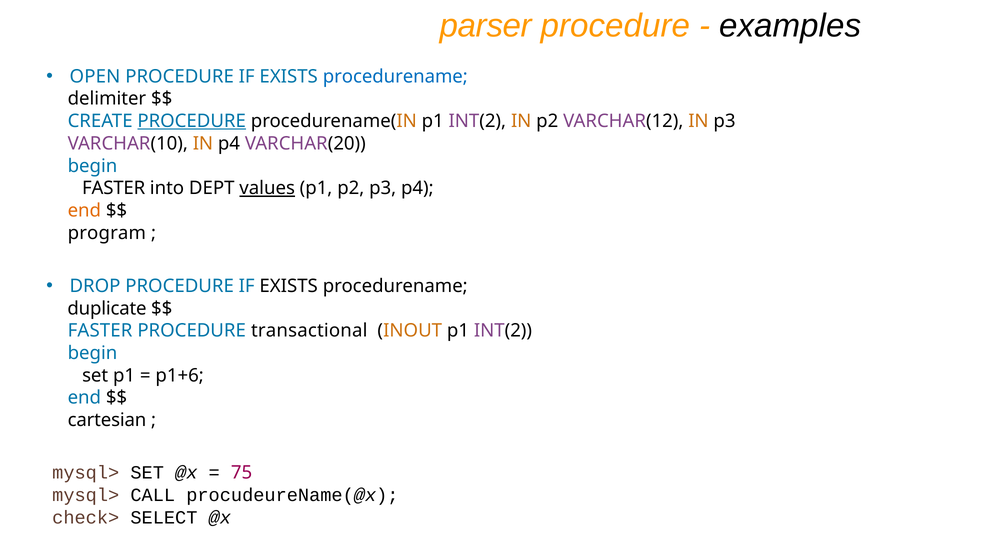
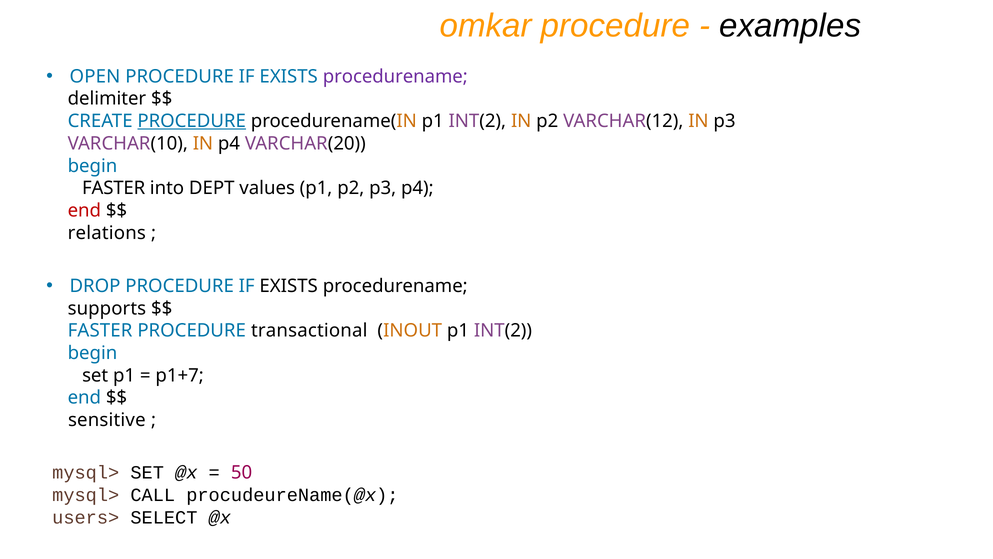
parser: parser -> omkar
procedurename at (395, 76) colour: blue -> purple
values underline: present -> none
end at (84, 210) colour: orange -> red
program: program -> relations
duplicate: duplicate -> supports
p1+6: p1+6 -> p1+7
cartesian: cartesian -> sensitive
75: 75 -> 50
check>: check> -> users>
